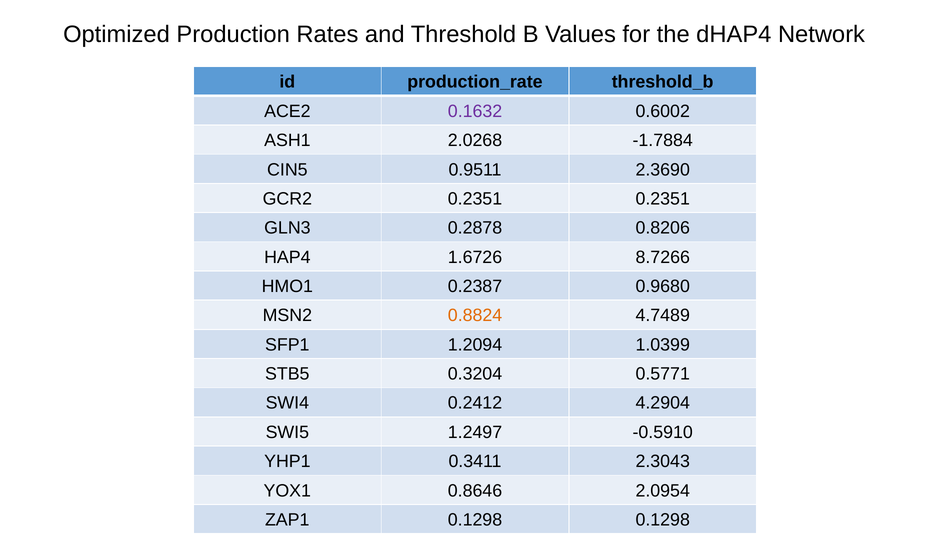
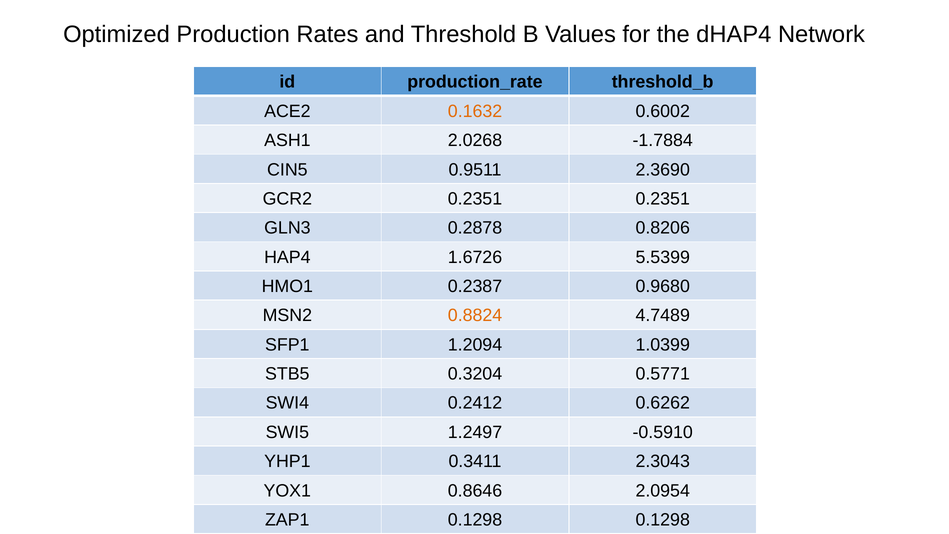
0.1632 colour: purple -> orange
8.7266: 8.7266 -> 5.5399
4.2904: 4.2904 -> 0.6262
